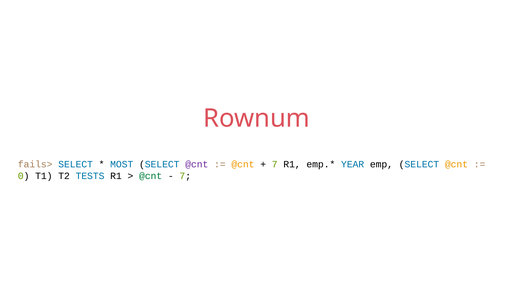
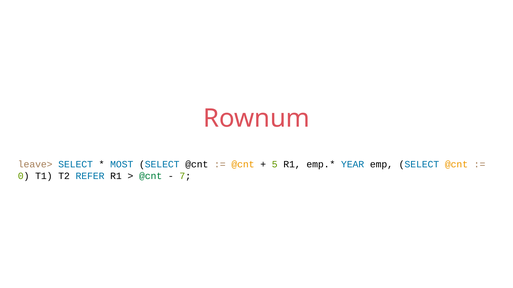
fails>: fails> -> leave>
@cnt at (197, 165) colour: purple -> black
7 at (275, 165): 7 -> 5
TESTS: TESTS -> REFER
